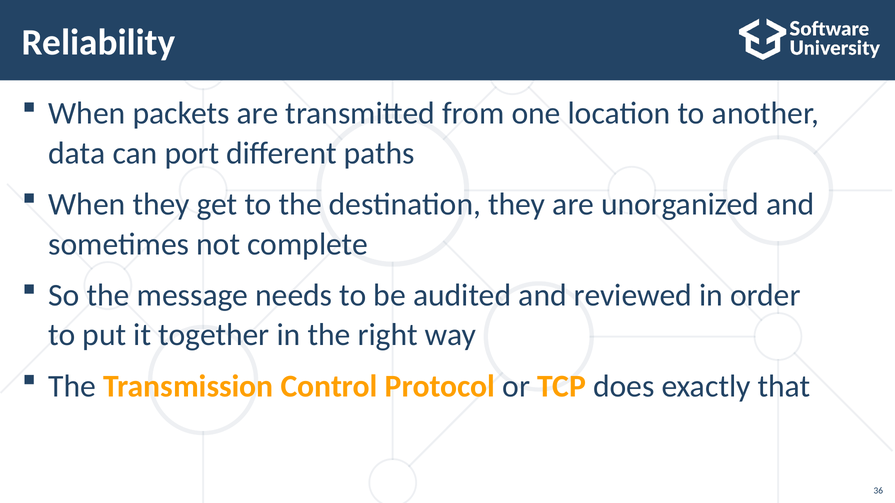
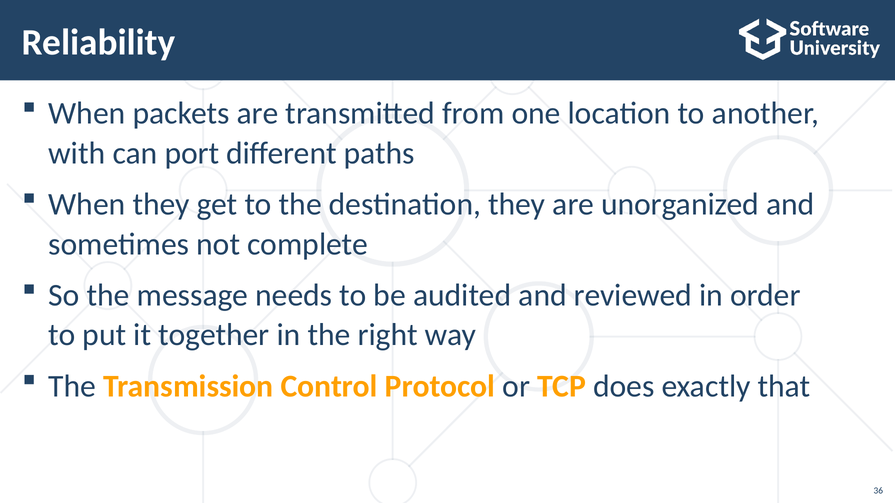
data: data -> with
